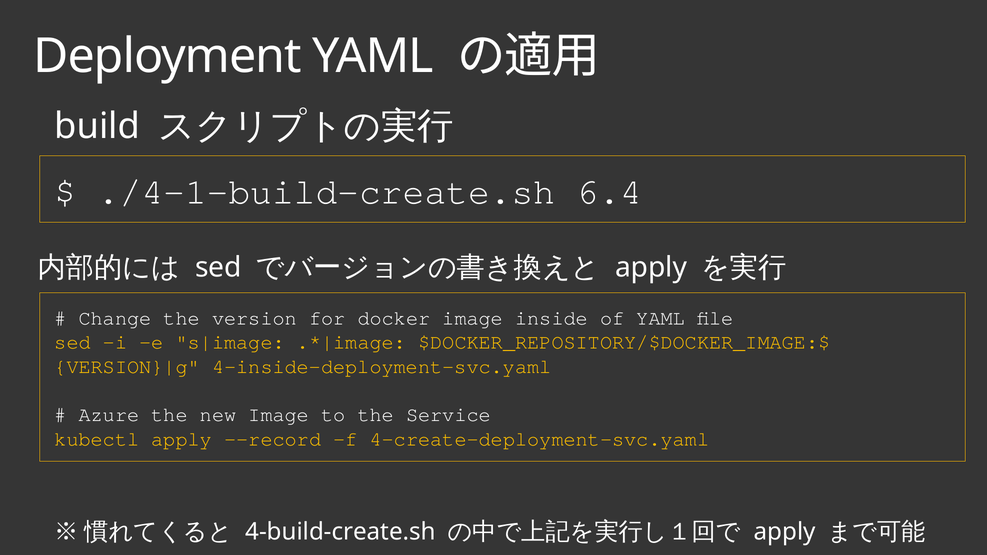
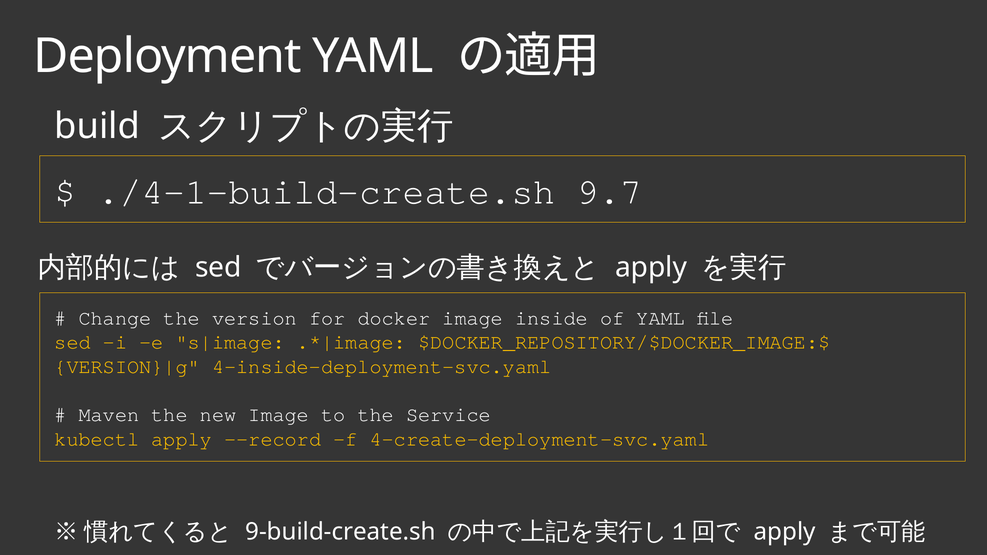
6.4: 6.4 -> 9.7
Azure: Azure -> Maven
4-build-create.sh: 4-build-create.sh -> 9-build-create.sh
